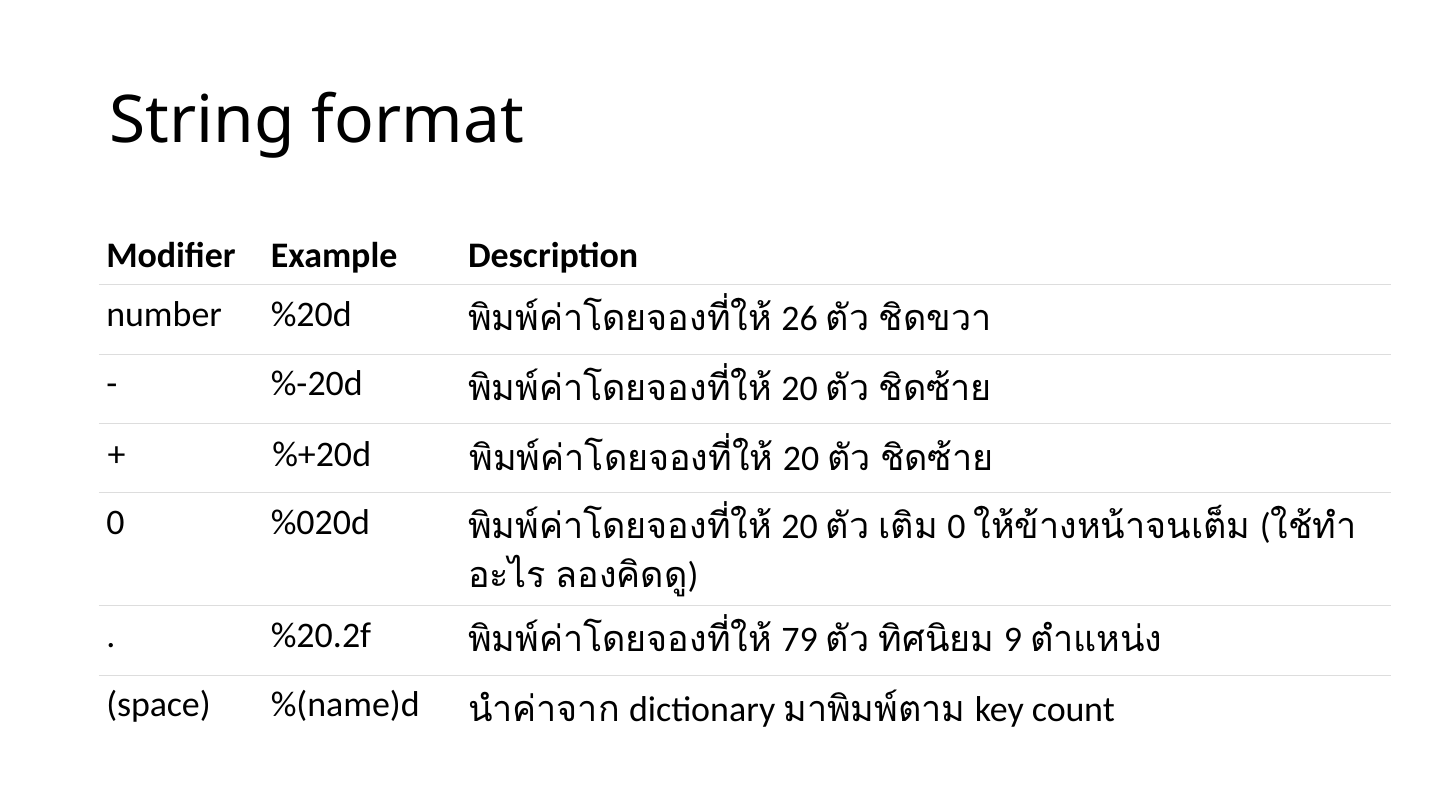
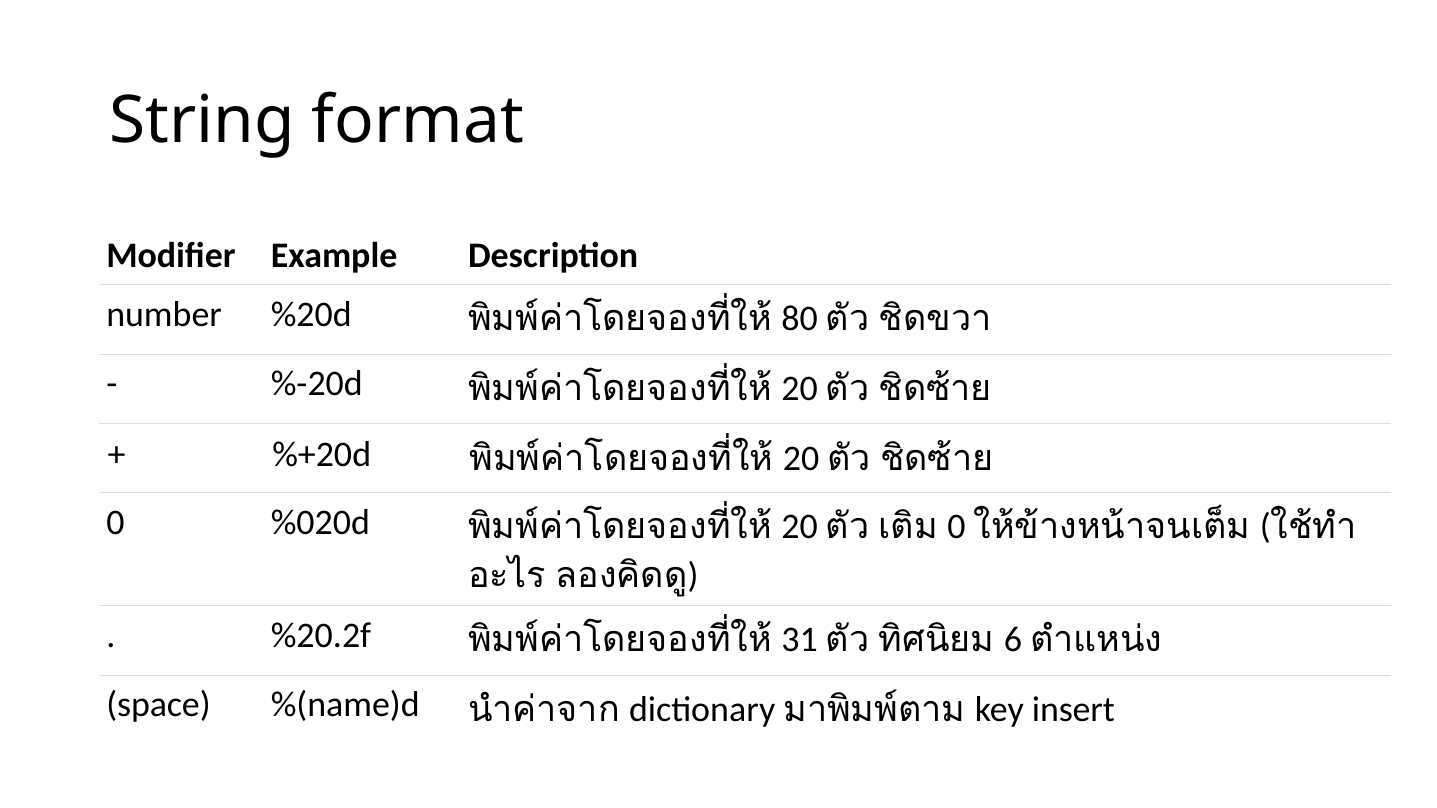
26: 26 -> 80
79: 79 -> 31
9: 9 -> 6
count: count -> insert
